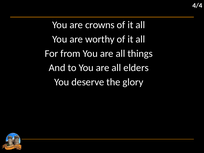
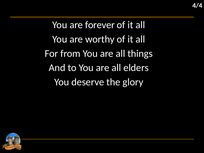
crowns: crowns -> forever
